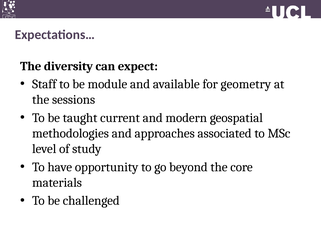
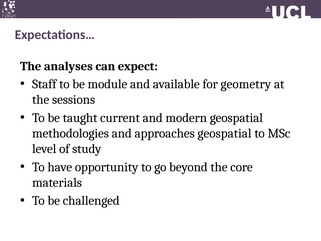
diversity: diversity -> analyses
approaches associated: associated -> geospatial
